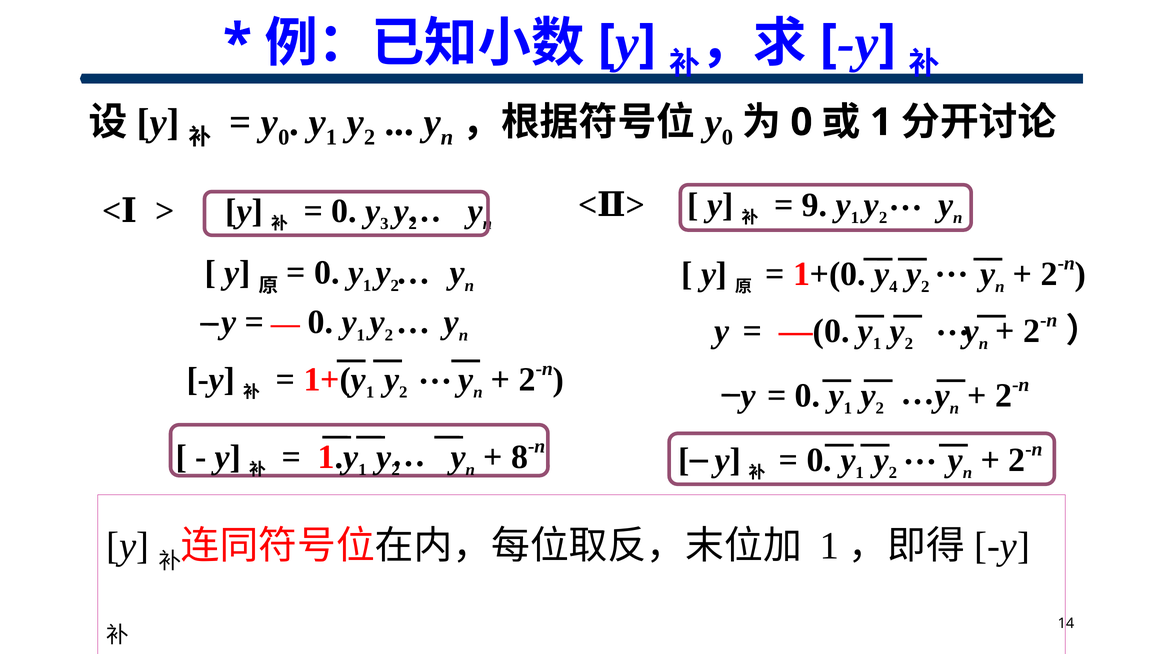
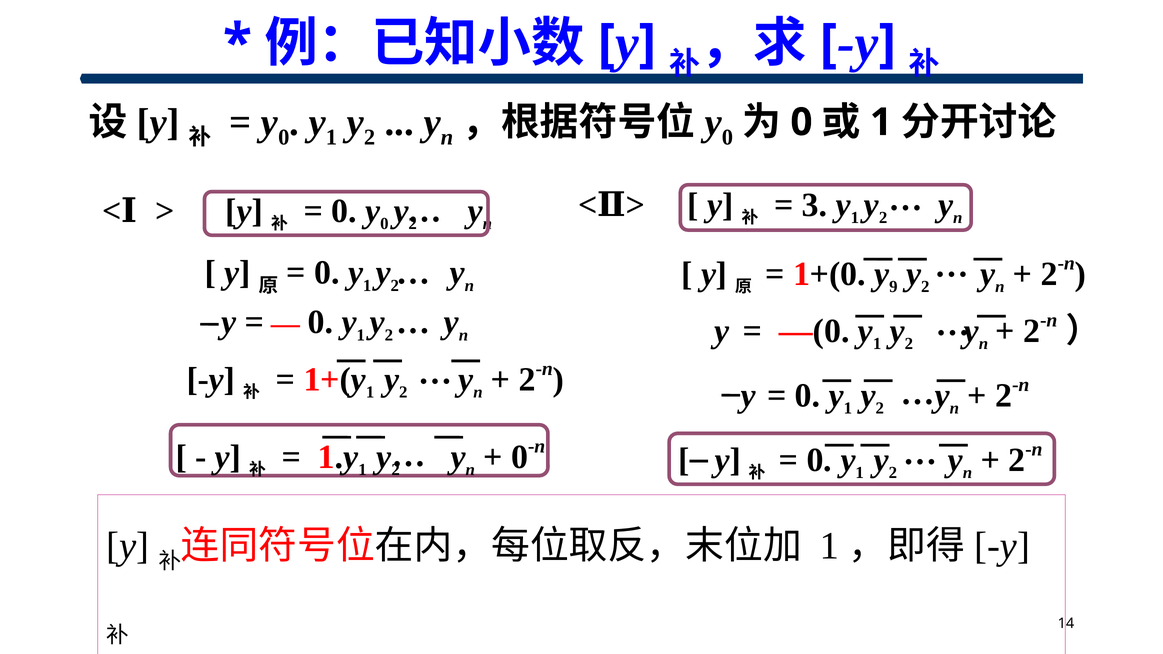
9: 9 -> 3
0 y 3: 3 -> 0
4: 4 -> 9
8 at (520, 457): 8 -> 0
